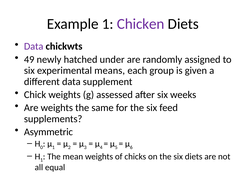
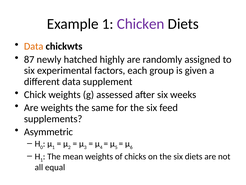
Data at (34, 46) colour: purple -> orange
49: 49 -> 87
under: under -> highly
means: means -> factors
